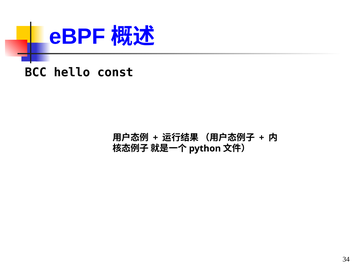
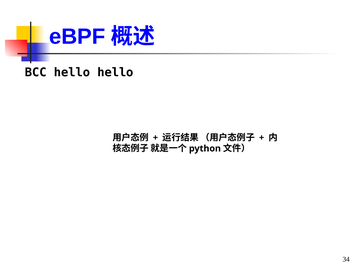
hello const: const -> hello
